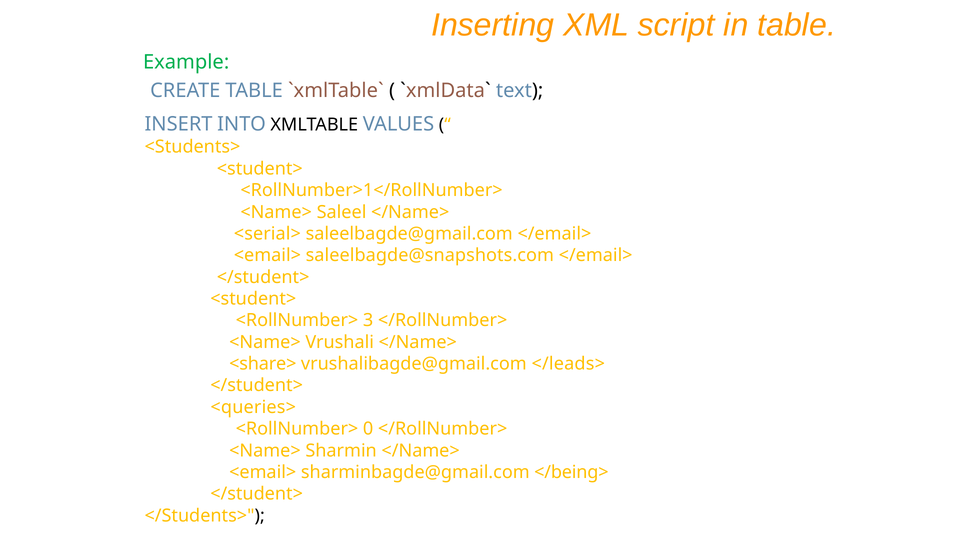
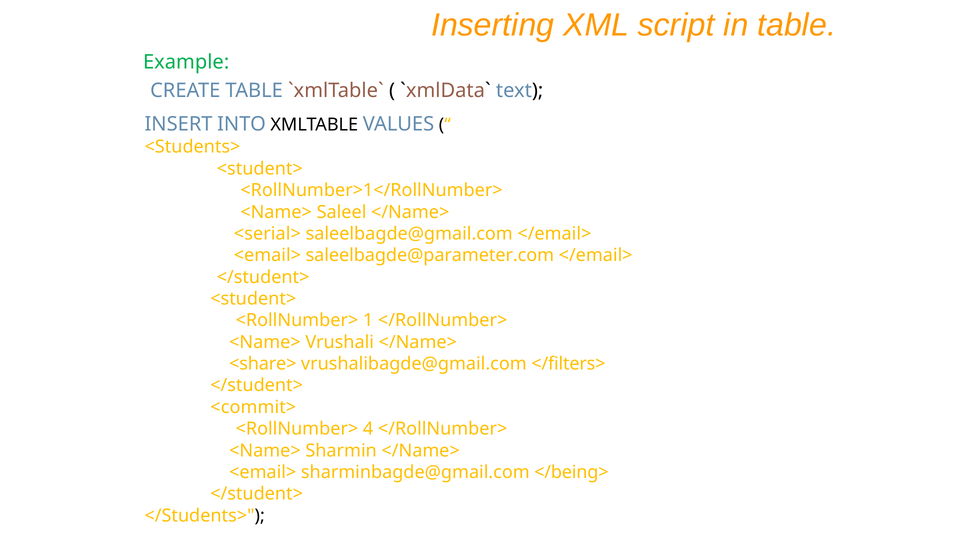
saleelbagde@snapshots.com: saleelbagde@snapshots.com -> saleelbagde@parameter.com
3: 3 -> 1
</leads>: </leads> -> </filters>
<queries>: <queries> -> <commit>
0: 0 -> 4
